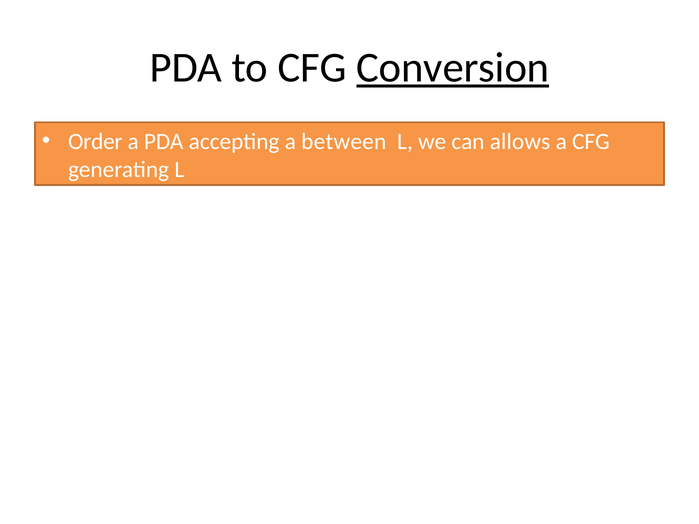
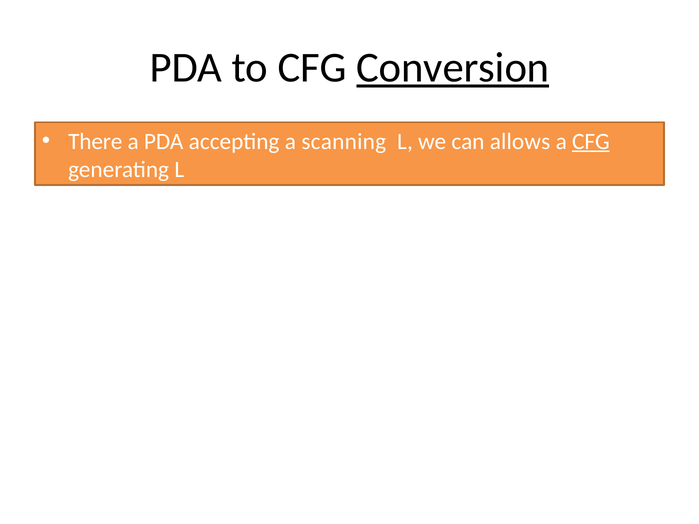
Order: Order -> There
between: between -> scanning
CFG at (591, 141) underline: none -> present
